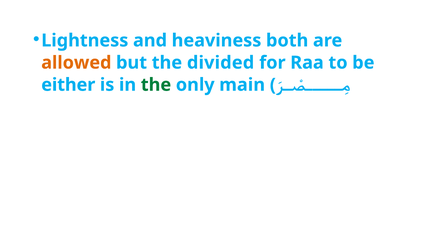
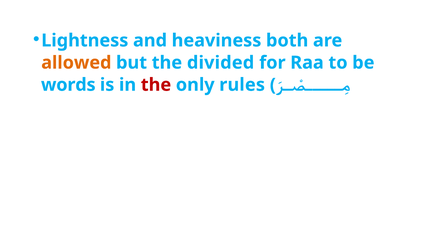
either: either -> words
the at (156, 85) colour: green -> red
main: main -> rules
